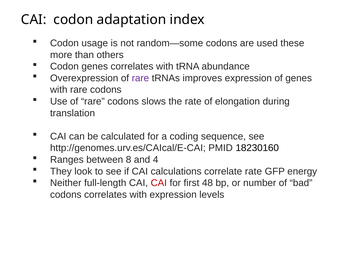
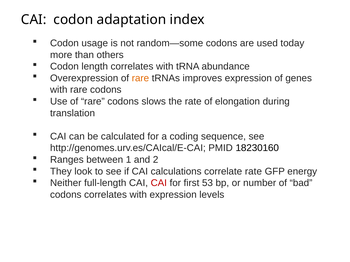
these: these -> today
Codon genes: genes -> length
rare at (140, 78) colour: purple -> orange
8: 8 -> 1
4: 4 -> 2
48: 48 -> 53
